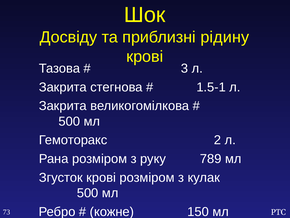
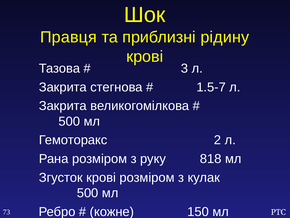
Досвіду: Досвіду -> Правця
1.5-1: 1.5-1 -> 1.5-7
789: 789 -> 818
